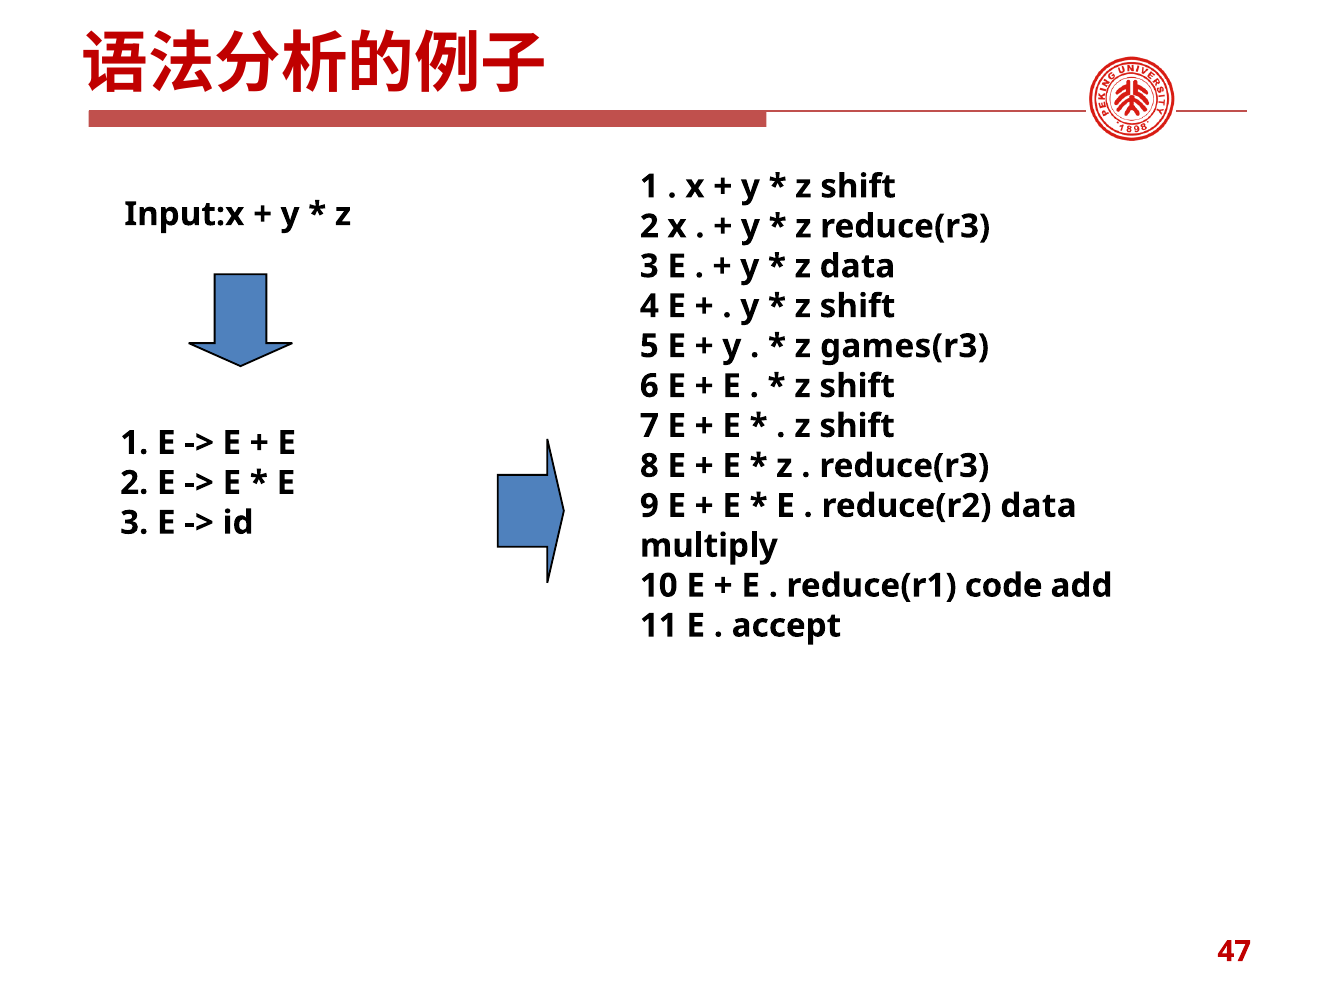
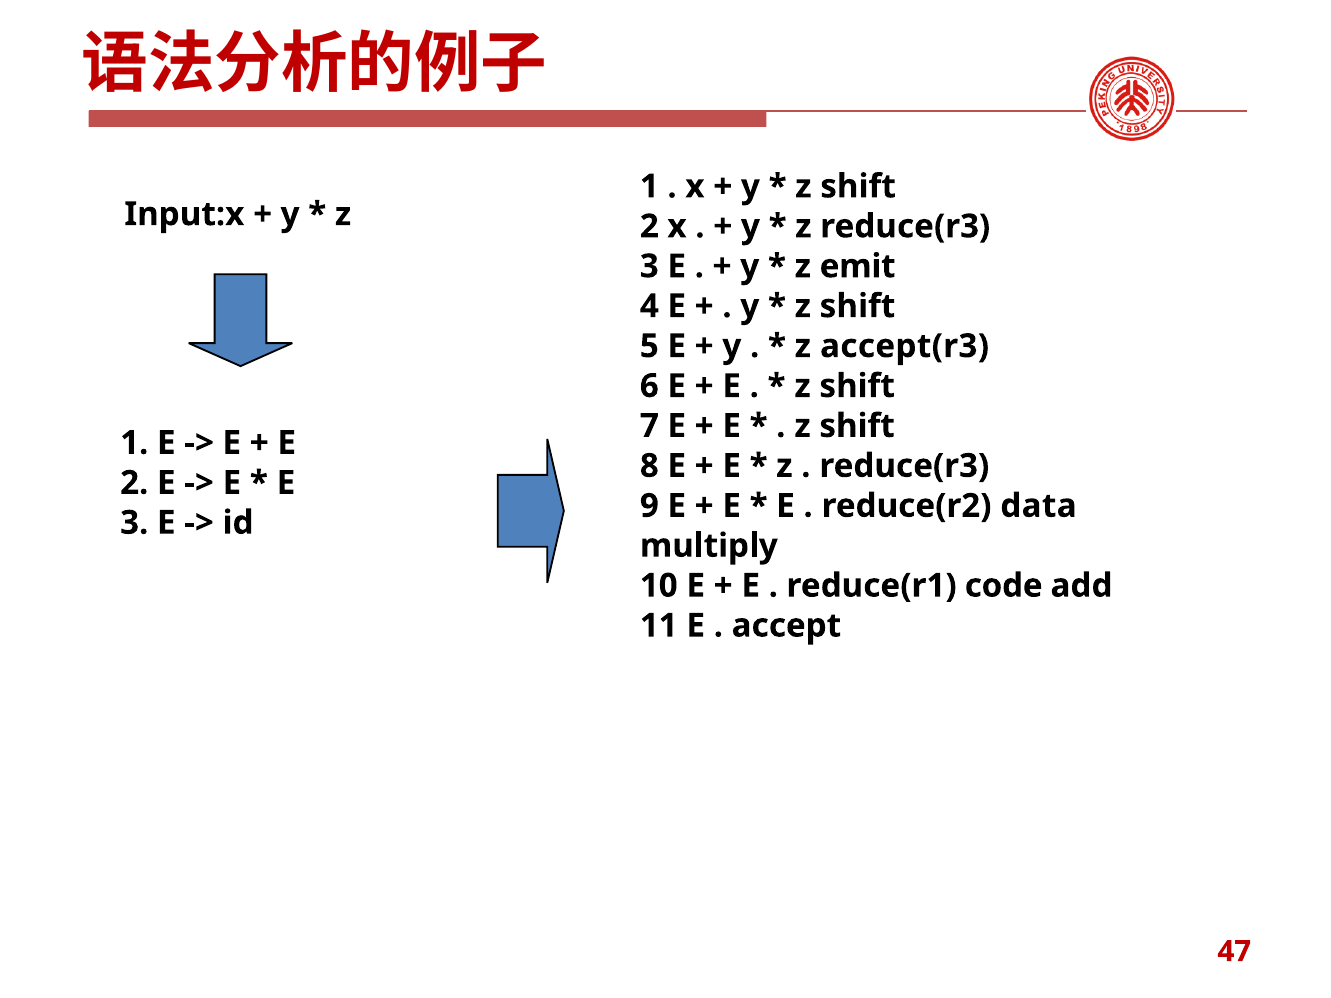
z data: data -> emit
games(r3: games(r3 -> accept(r3
